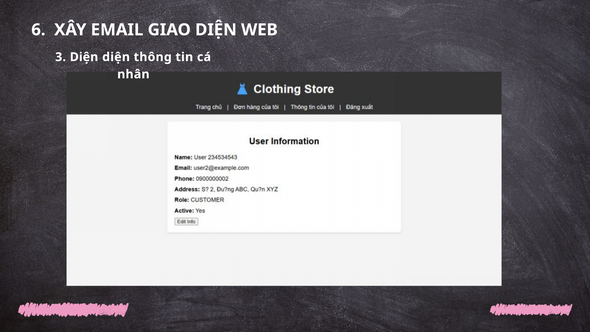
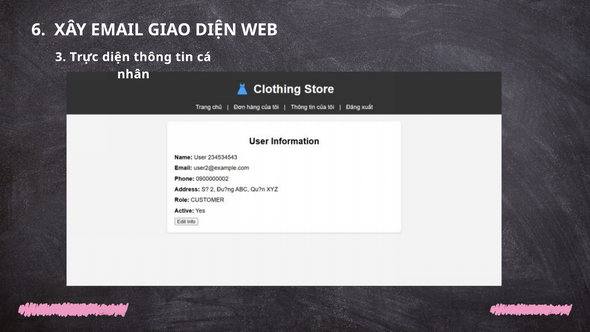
3 Diện: Diện -> Trực
